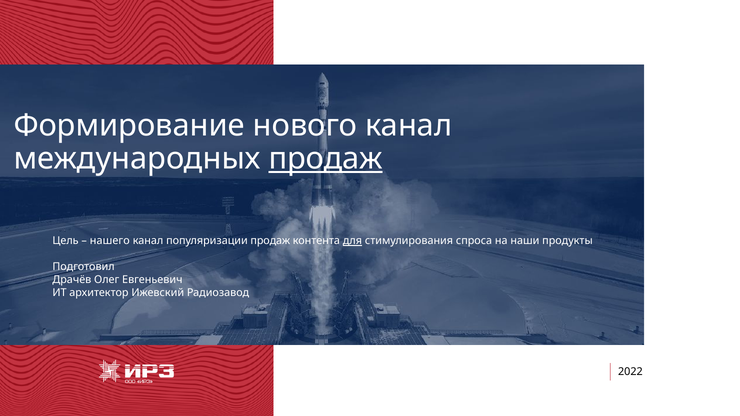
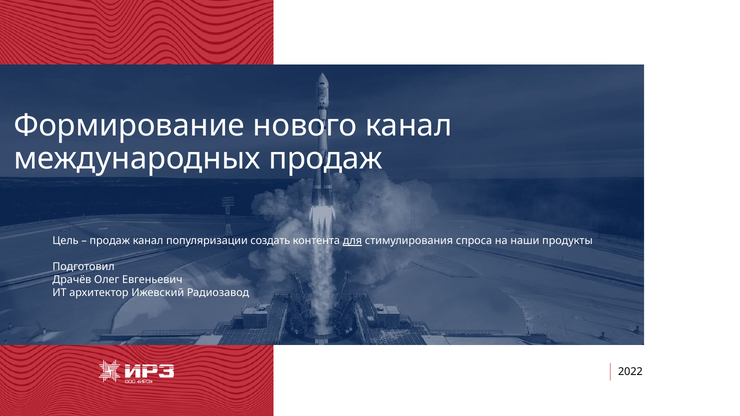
продаж at (326, 159) underline: present -> none
нашего at (110, 241): нашего -> продаж
популяризации продаж: продаж -> создать
